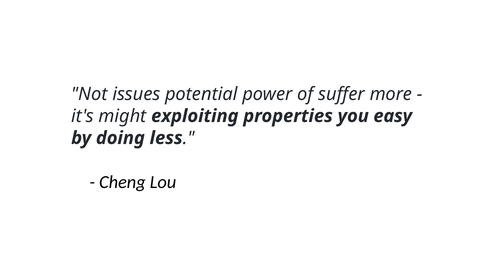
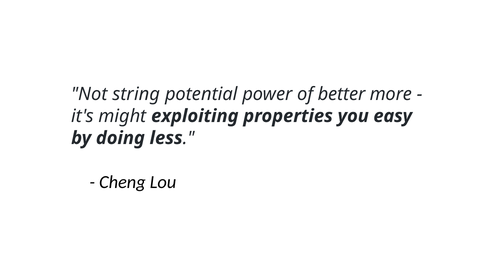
issues: issues -> string
suffer: suffer -> better
